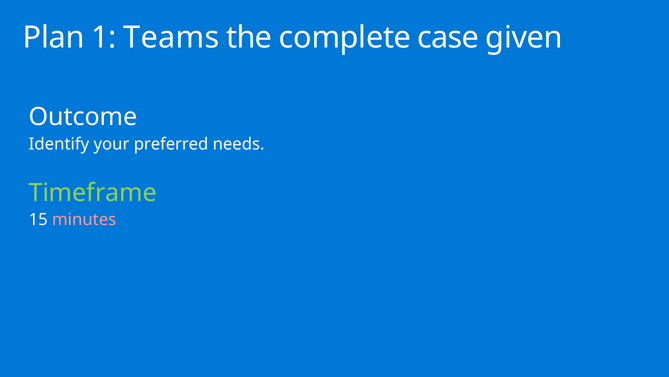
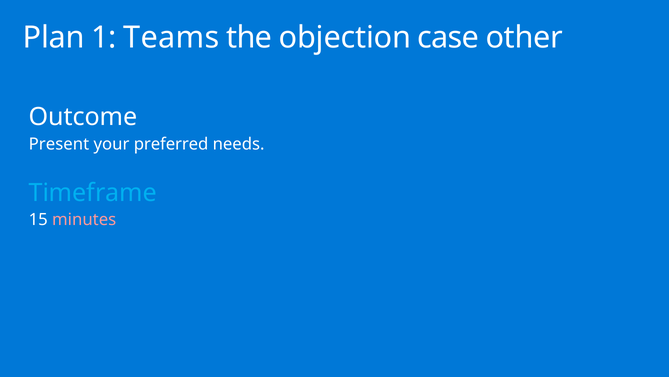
complete: complete -> objection
given: given -> other
Identify: Identify -> Present
Timeframe colour: light green -> light blue
